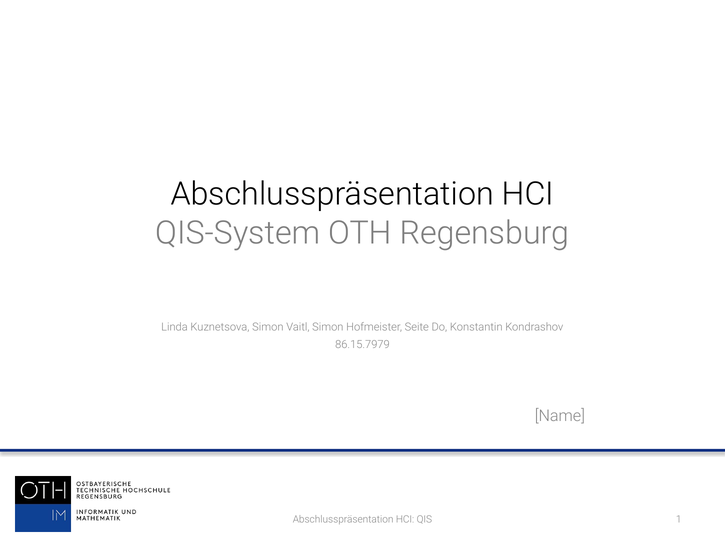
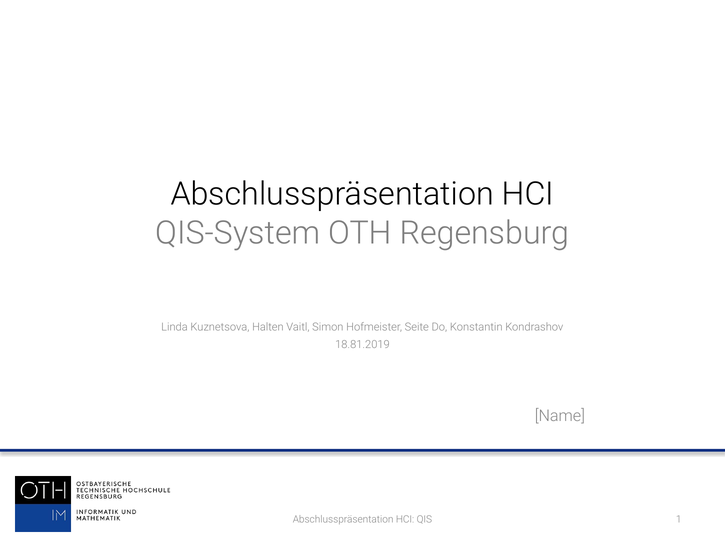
Kuznetsova Simon: Simon -> Halten
86.15.7979: 86.15.7979 -> 18.81.2019
